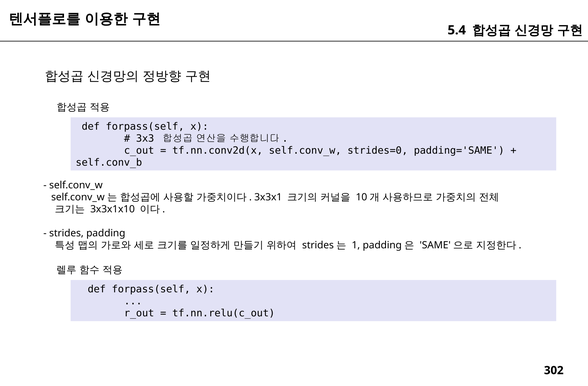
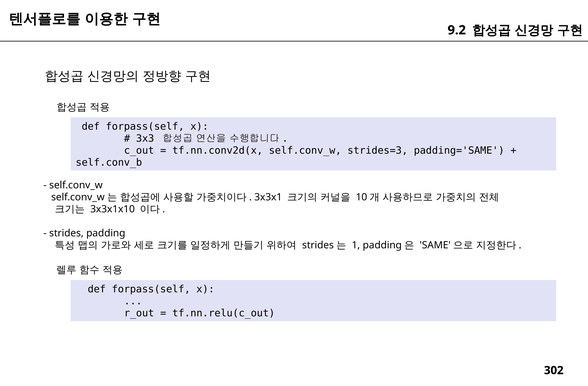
5.4: 5.4 -> 9.2
strides=0: strides=0 -> strides=3
